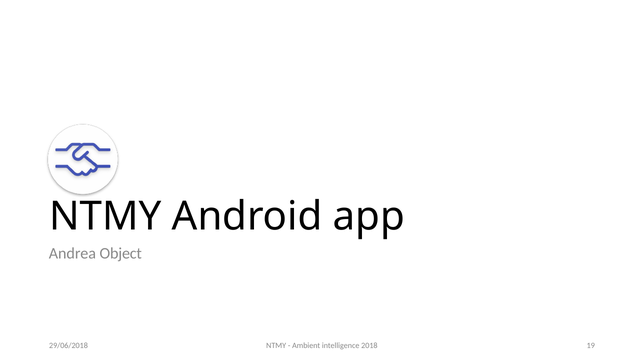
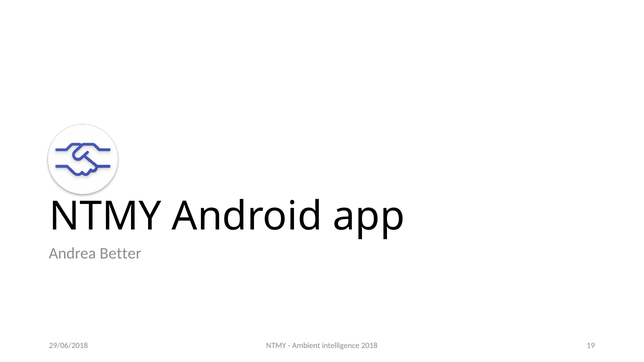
Object: Object -> Better
